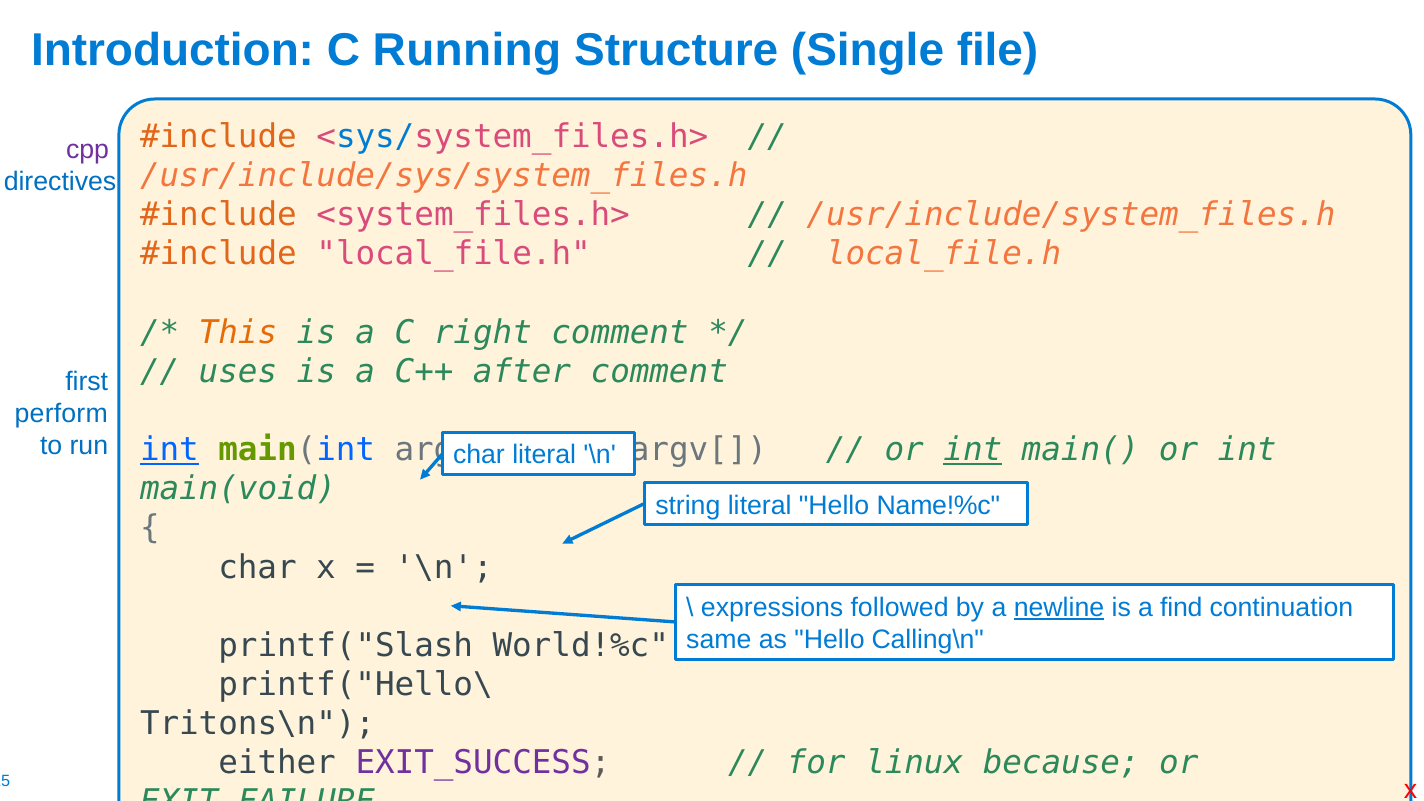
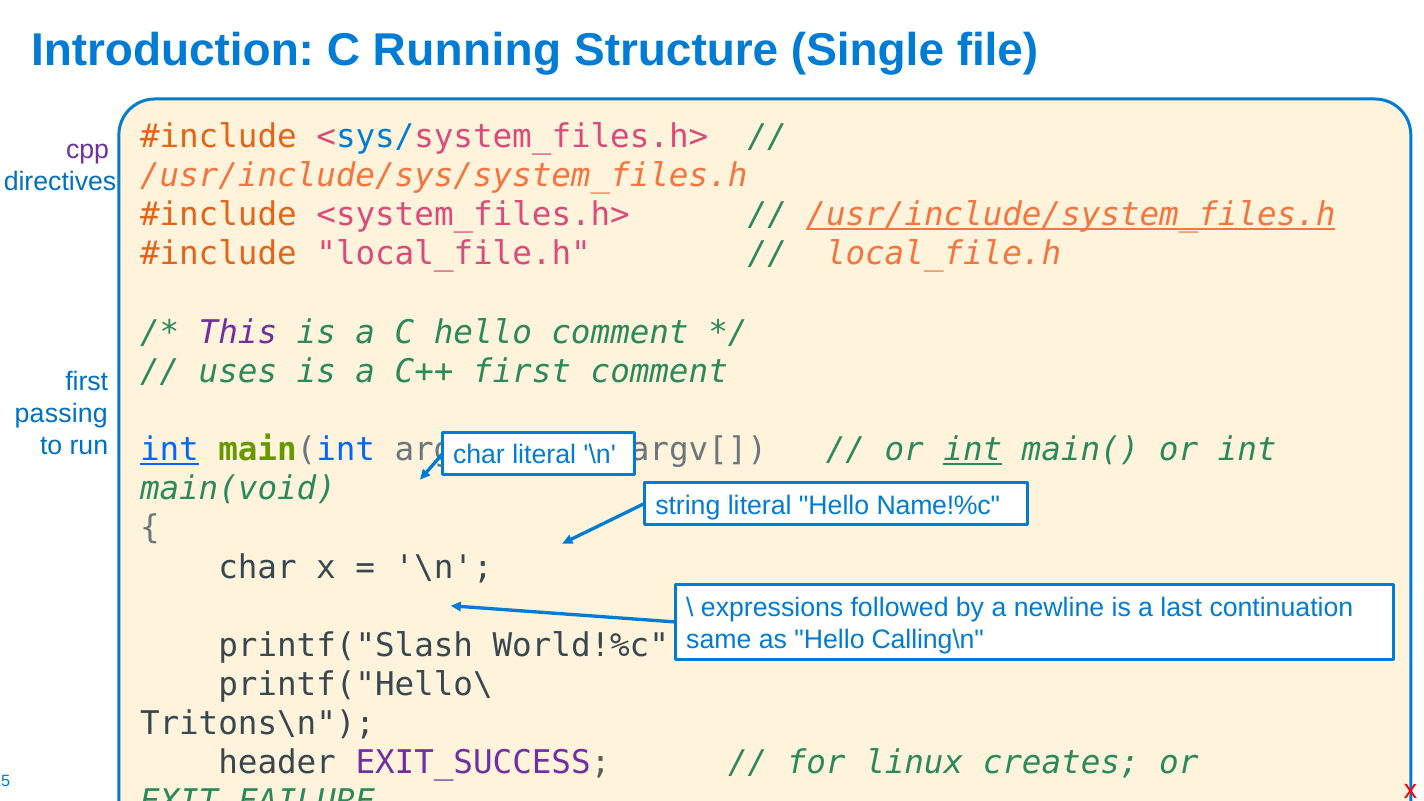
/usr/include/system_files.h underline: none -> present
This colour: orange -> purple
C right: right -> hello
C++ after: after -> first
perform: perform -> passing
newline underline: present -> none
find: find -> last
either: either -> header
because: because -> creates
